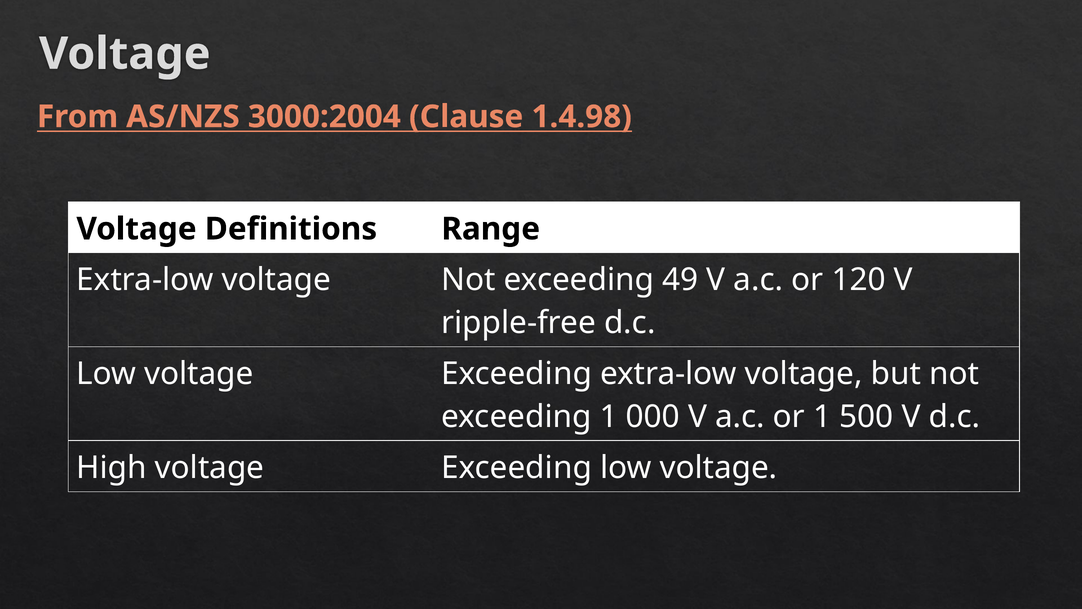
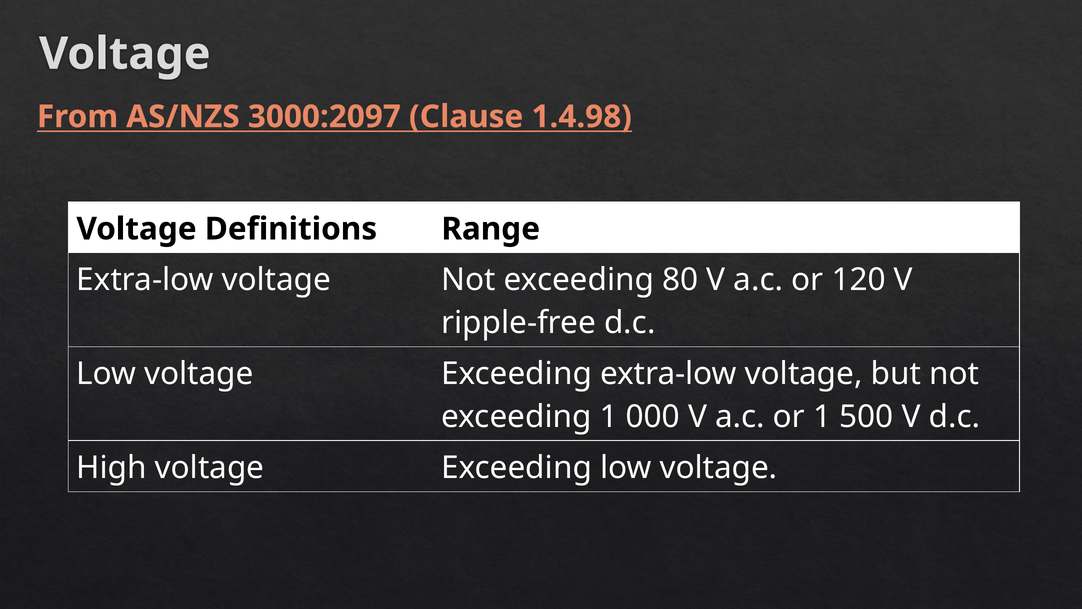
3000:2004: 3000:2004 -> 3000:2097
49: 49 -> 80
